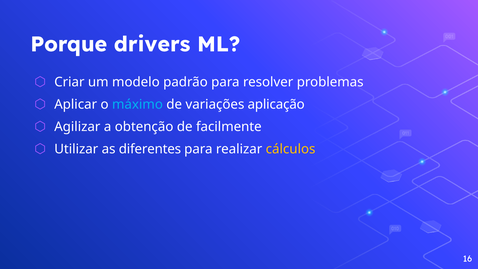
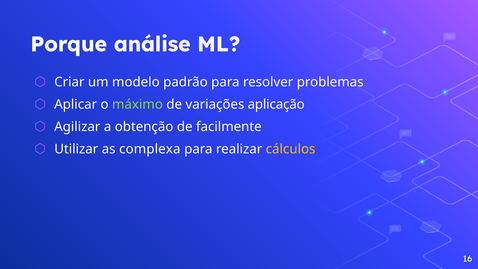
drivers: drivers -> análise
máximo colour: light blue -> light green
diferentes: diferentes -> complexa
